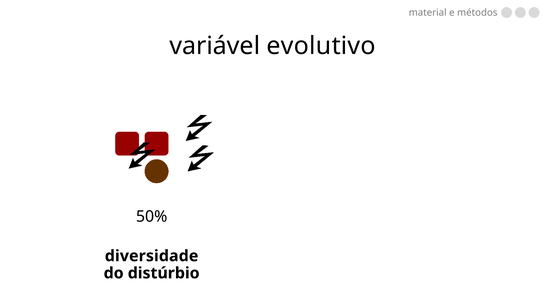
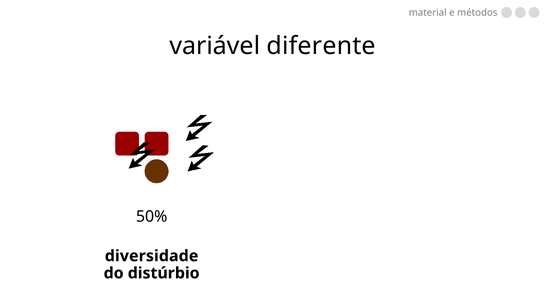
evolutivo: evolutivo -> diferente
